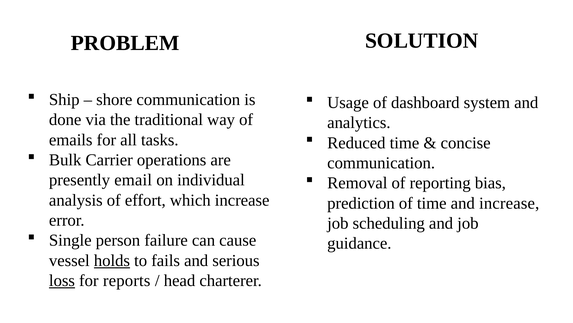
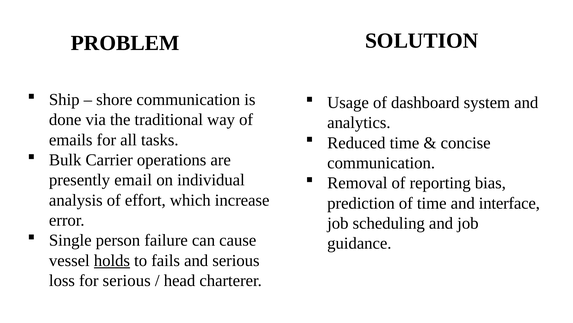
and increase: increase -> interface
loss underline: present -> none
for reports: reports -> serious
